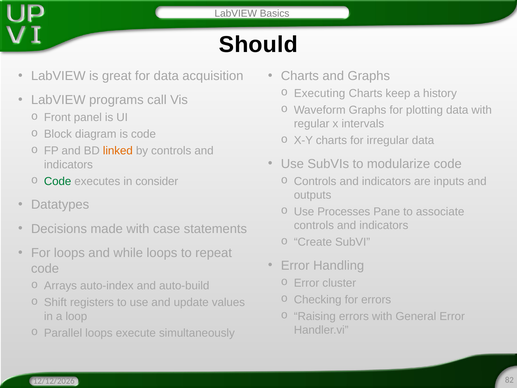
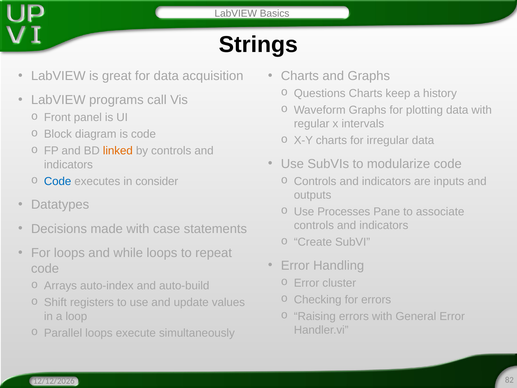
Should: Should -> Strings
Executing: Executing -> Questions
Code at (58, 181) colour: green -> blue
